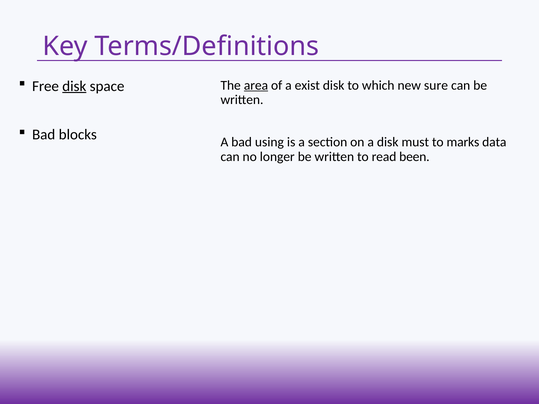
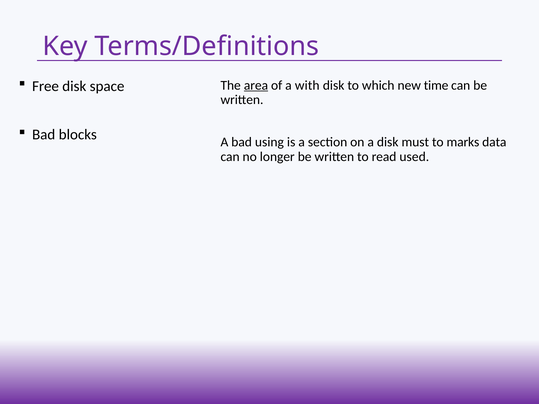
disk at (74, 86) underline: present -> none
exist: exist -> with
sure: sure -> time
been: been -> used
